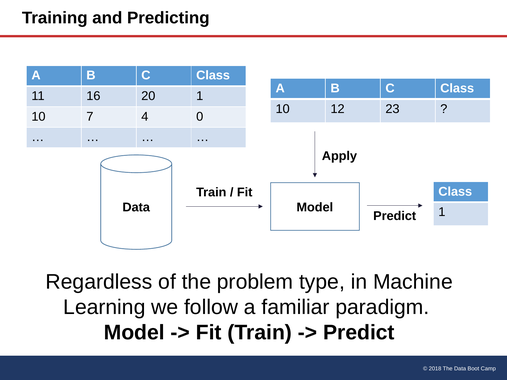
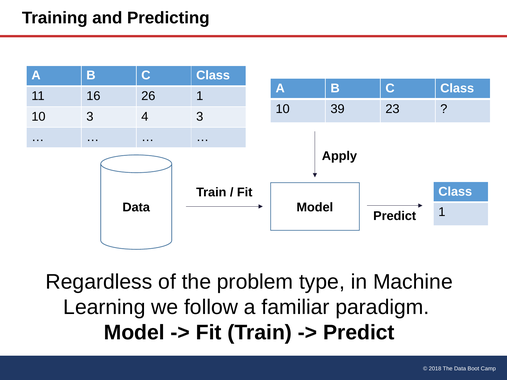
20: 20 -> 26
12: 12 -> 39
10 7: 7 -> 3
4 0: 0 -> 3
